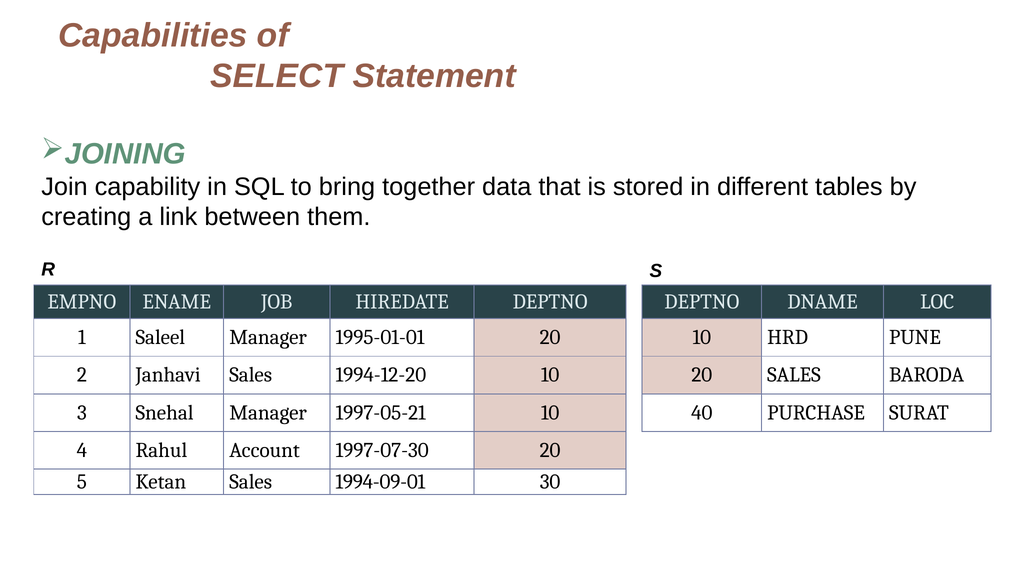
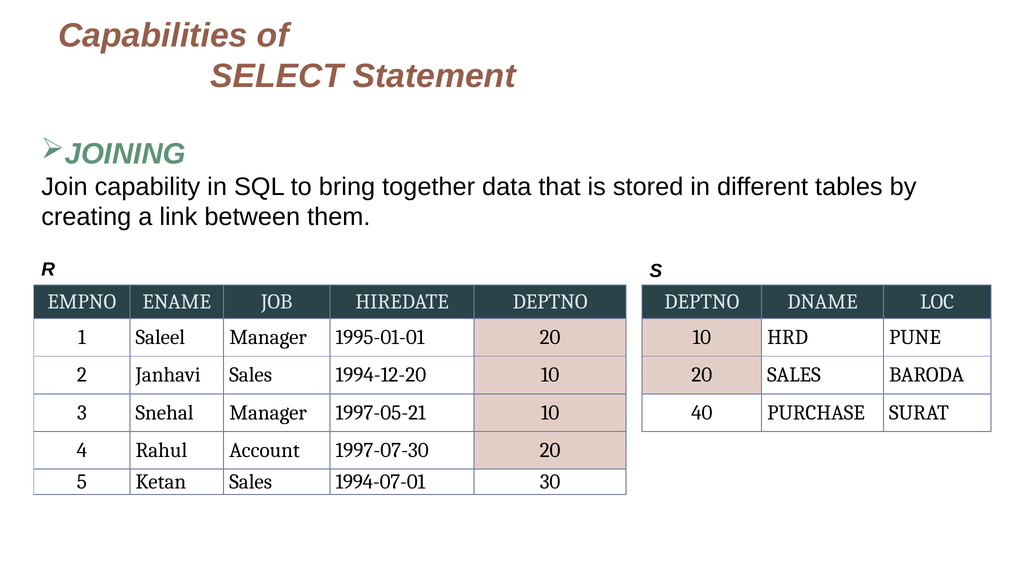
1994-09-01: 1994-09-01 -> 1994-07-01
